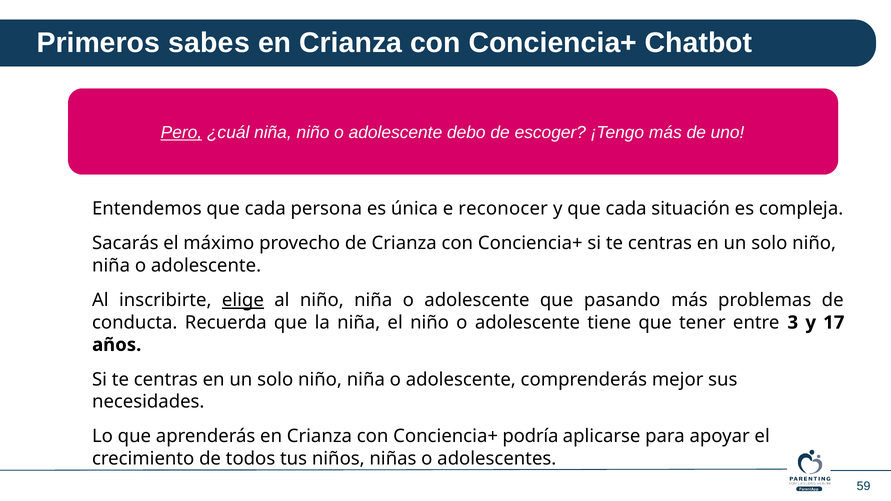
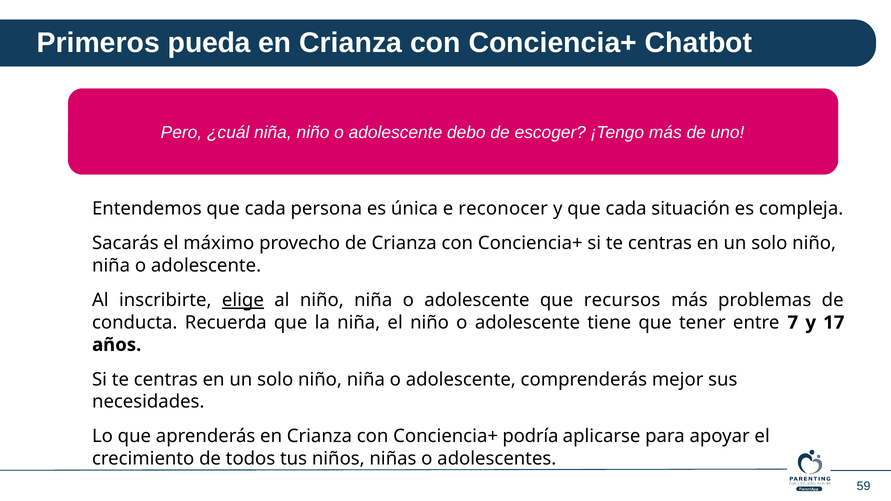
sabes: sabes -> pueda
Pero underline: present -> none
pasando: pasando -> recursos
3: 3 -> 7
